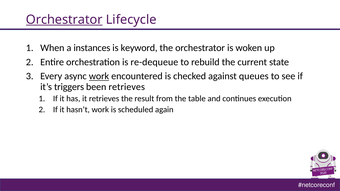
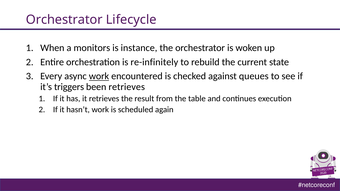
Orchestrator at (64, 20) underline: present -> none
instances: instances -> monitors
keyword: keyword -> instance
re-dequeue: re-dequeue -> re-infinitely
